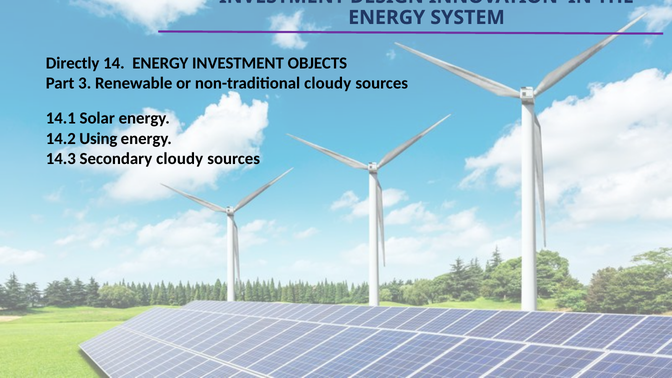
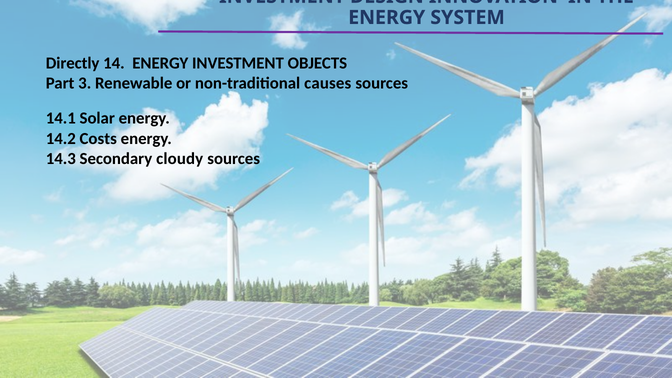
non-traditional cloudy: cloudy -> causes
Using: Using -> Costs
